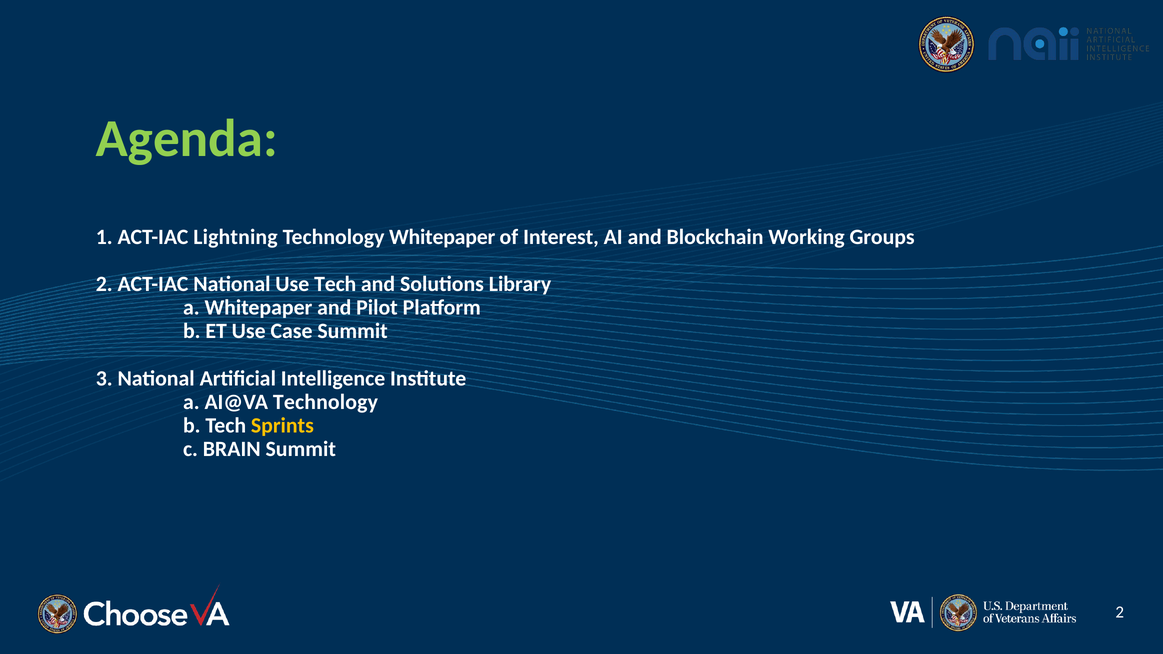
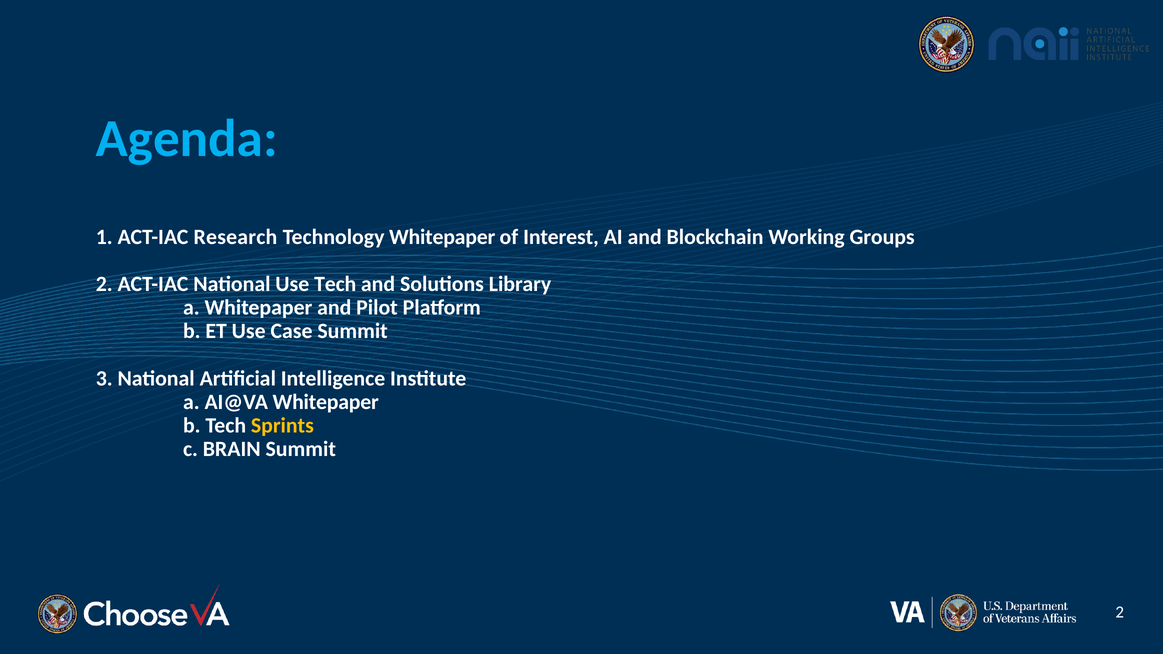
Agenda colour: light green -> light blue
Lightning: Lightning -> Research
AI@VA Technology: Technology -> Whitepaper
